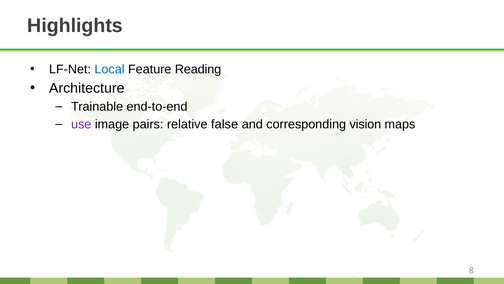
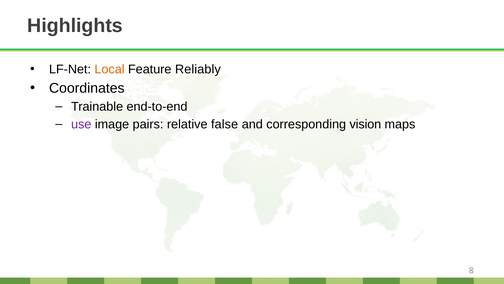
Local colour: blue -> orange
Reading: Reading -> Reliably
Architecture: Architecture -> Coordinates
